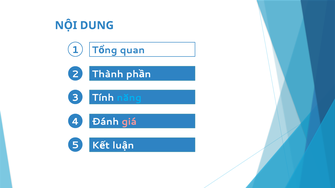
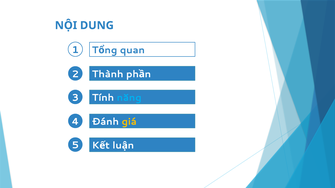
giá colour: pink -> yellow
